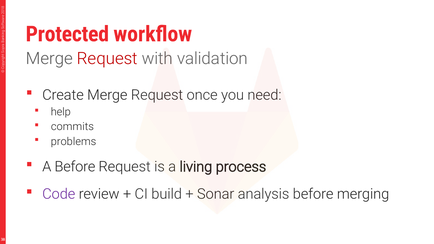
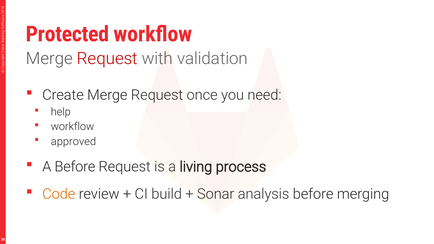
commits at (72, 127): commits -> workflow
problems: problems -> approved
Code colour: purple -> orange
